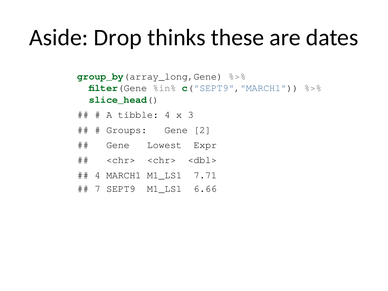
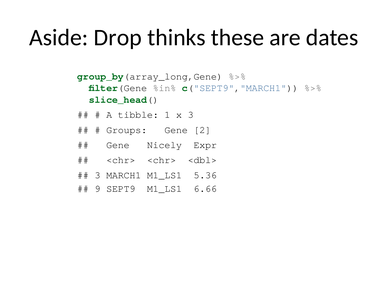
tibble 4: 4 -> 1
Lowest: Lowest -> Nicely
4 at (98, 175): 4 -> 3
7.71: 7.71 -> 5.36
7: 7 -> 9
